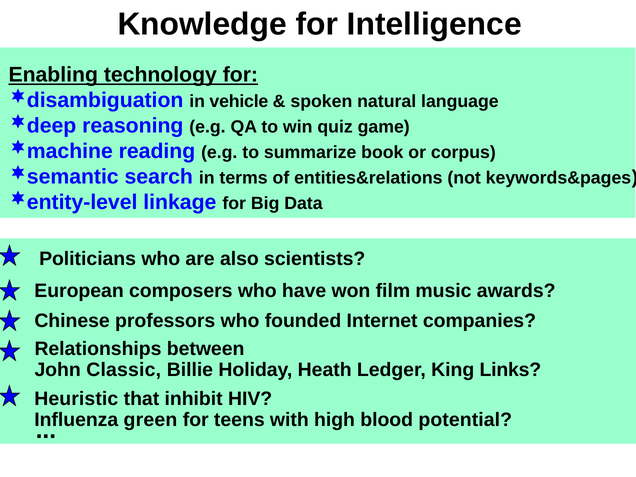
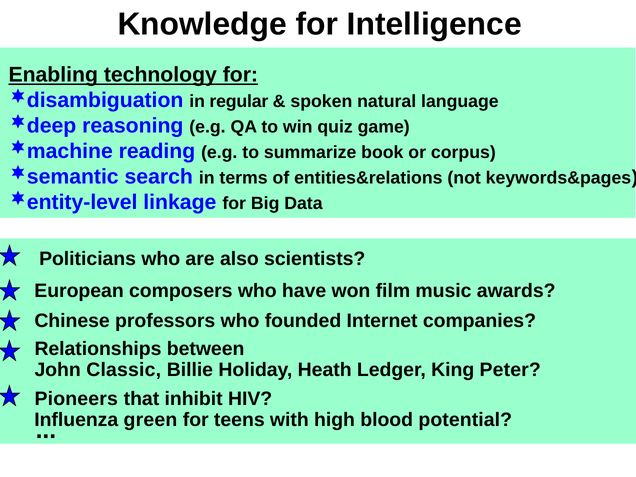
vehicle: vehicle -> regular
Links: Links -> Peter
Heuristic: Heuristic -> Pioneers
